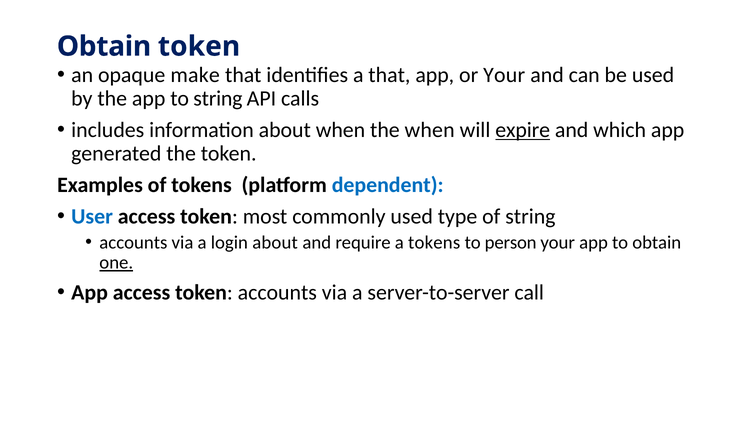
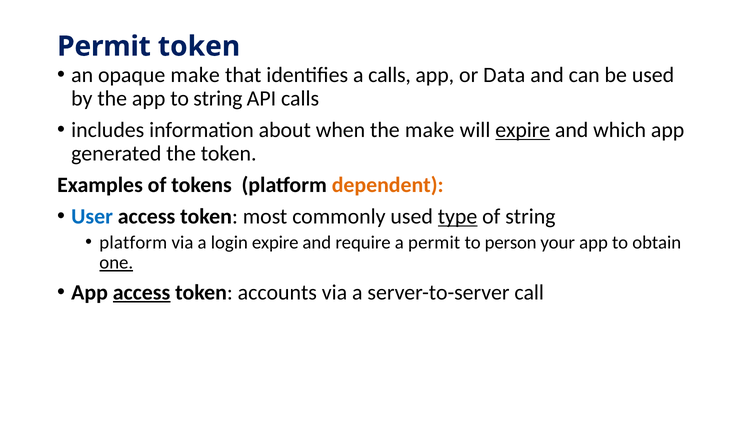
Obtain at (104, 46): Obtain -> Permit
a that: that -> calls
or Your: Your -> Data
the when: when -> make
dependent colour: blue -> orange
type underline: none -> present
accounts at (133, 242): accounts -> platform
login about: about -> expire
a tokens: tokens -> permit
access at (142, 292) underline: none -> present
